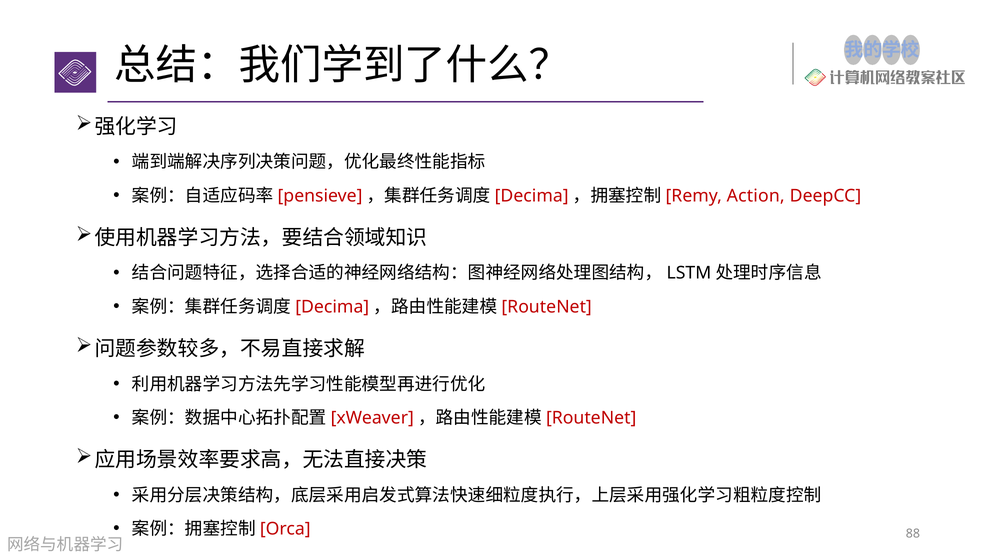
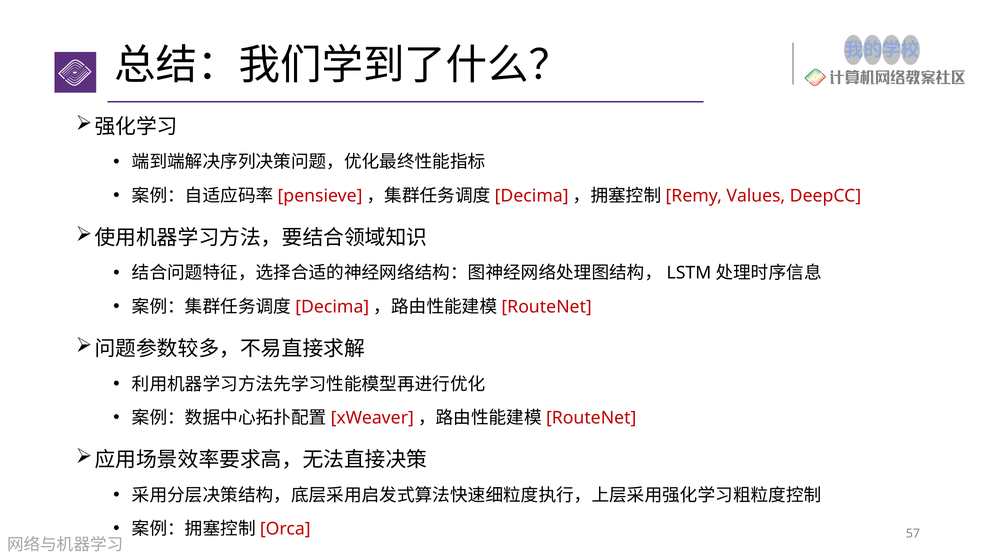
Action: Action -> Values
88: 88 -> 57
